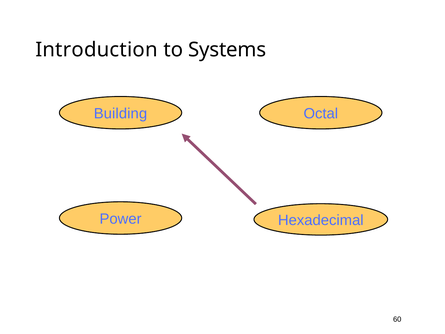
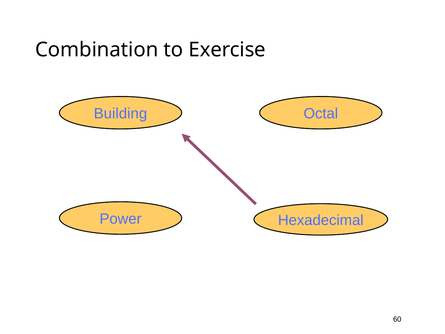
Introduction: Introduction -> Combination
Systems: Systems -> Exercise
